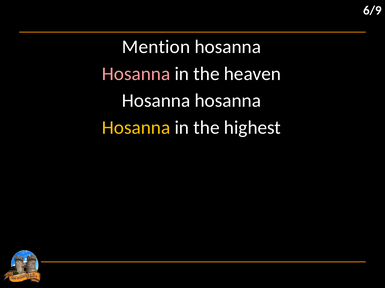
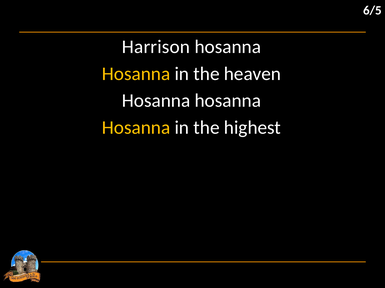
6/9: 6/9 -> 6/5
Mention: Mention -> Harrison
Hosanna at (136, 74) colour: pink -> yellow
